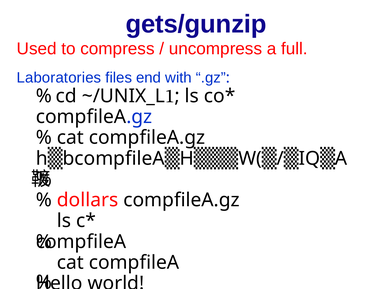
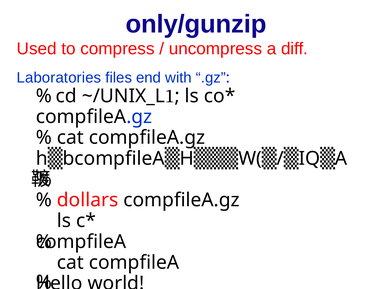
gets/gunzip: gets/gunzip -> only/gunzip
full: full -> diff
